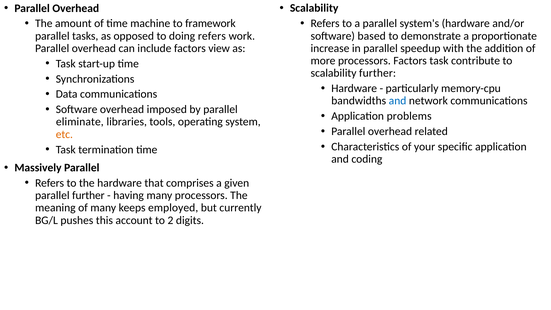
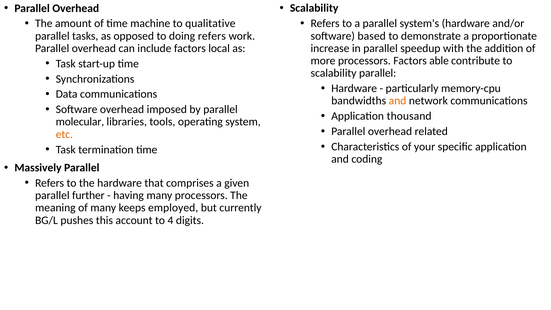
framework: framework -> qualitative
view: view -> local
Factors task: task -> able
scalability further: further -> parallel
and at (398, 101) colour: blue -> orange
problems: problems -> thousand
eliminate: eliminate -> molecular
2: 2 -> 4
